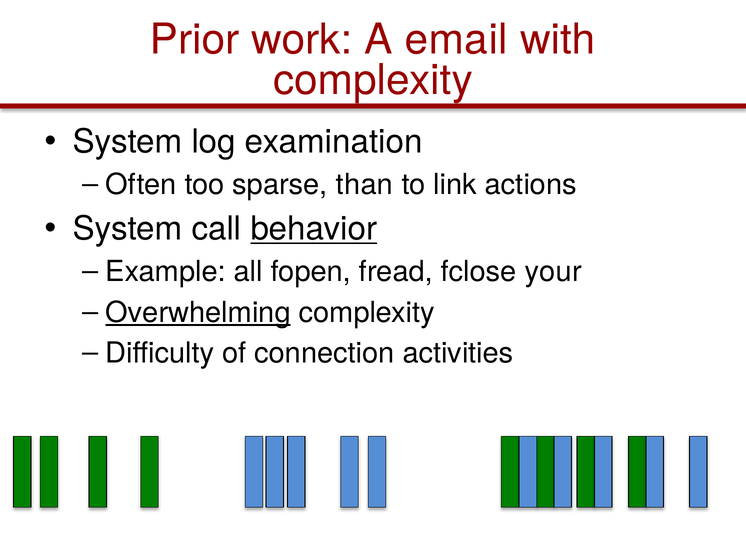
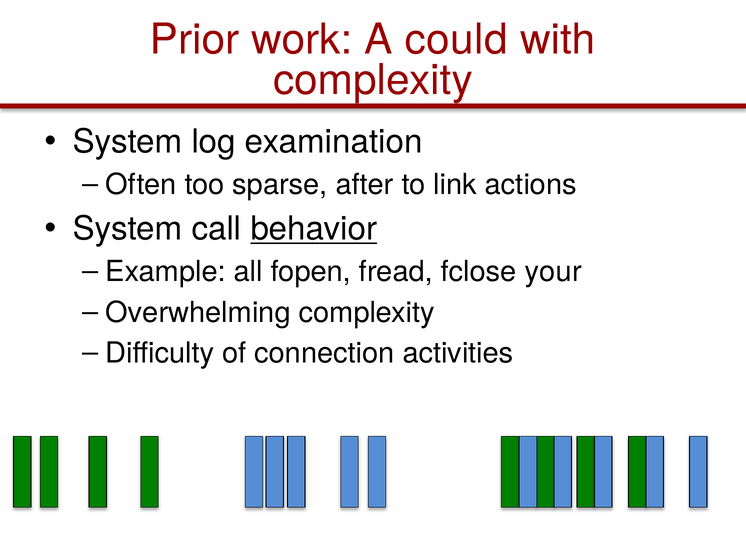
email: email -> could
than: than -> after
Overwhelming underline: present -> none
